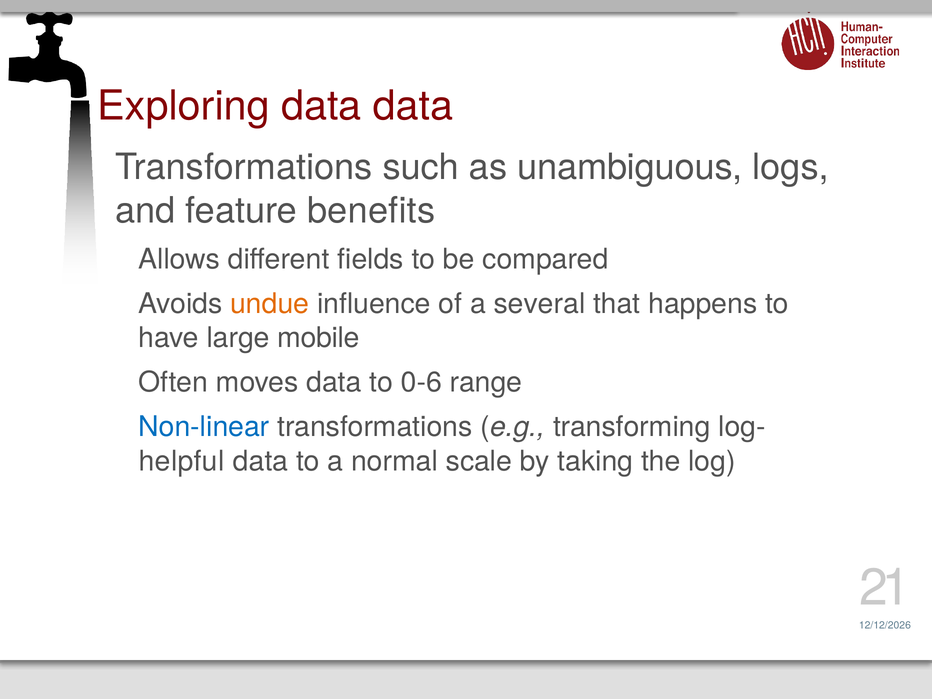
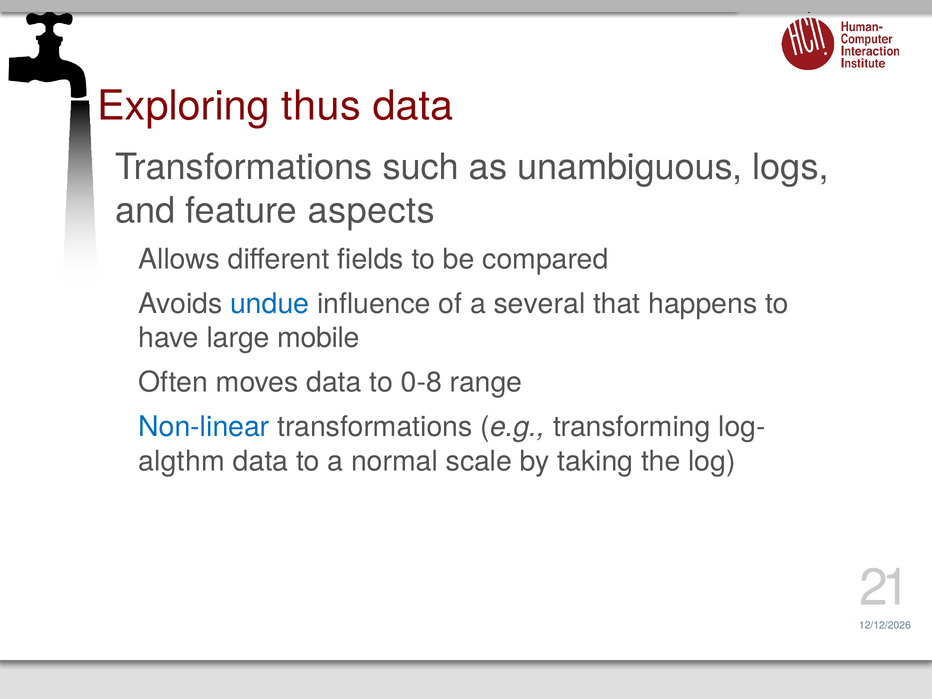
Exploring data: data -> thus
benefits: benefits -> aspects
undue colour: orange -> blue
0-6: 0-6 -> 0-8
helpful: helpful -> algthm
